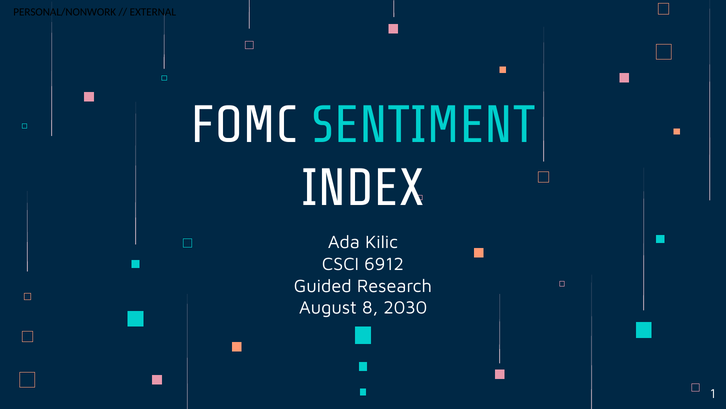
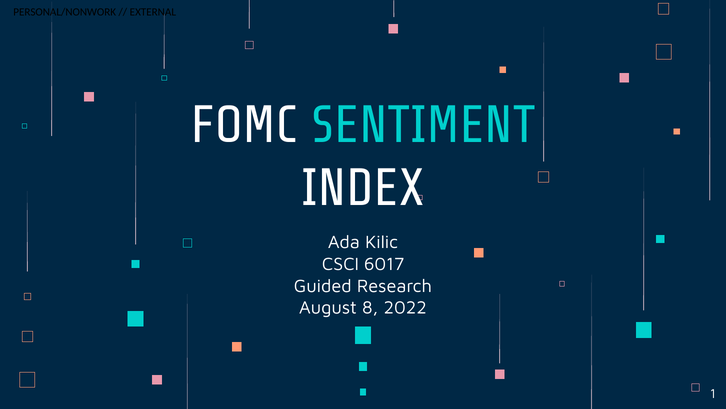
6912: 6912 -> 6017
2030: 2030 -> 2022
